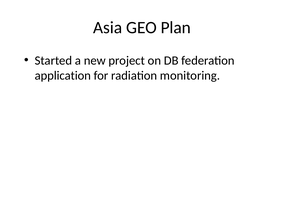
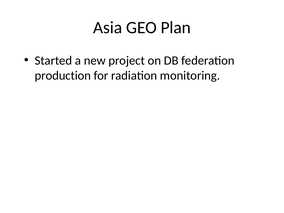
application: application -> production
